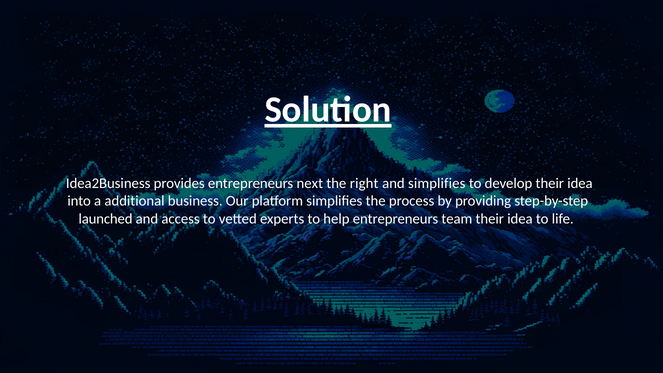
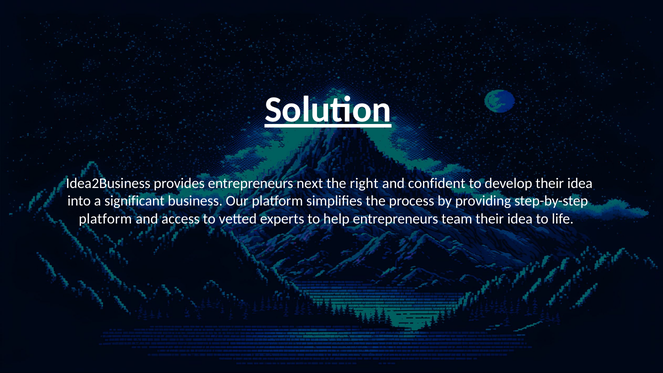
and simplifies: simplifies -> confident
additional: additional -> significant
launched at (105, 219): launched -> platform
